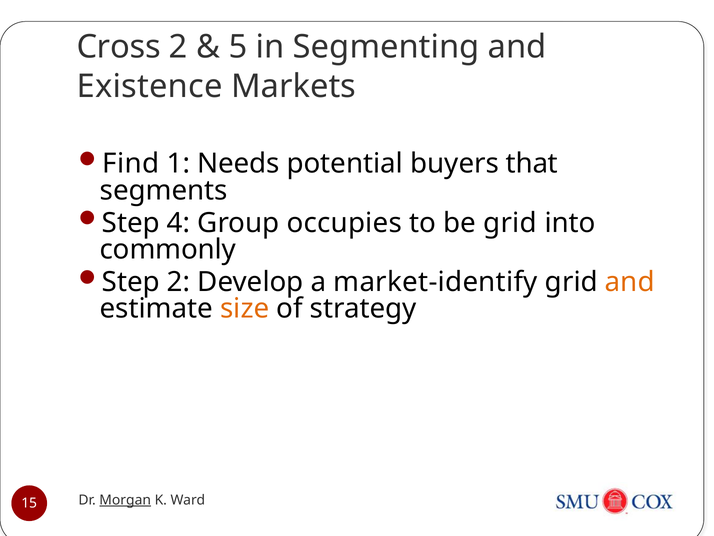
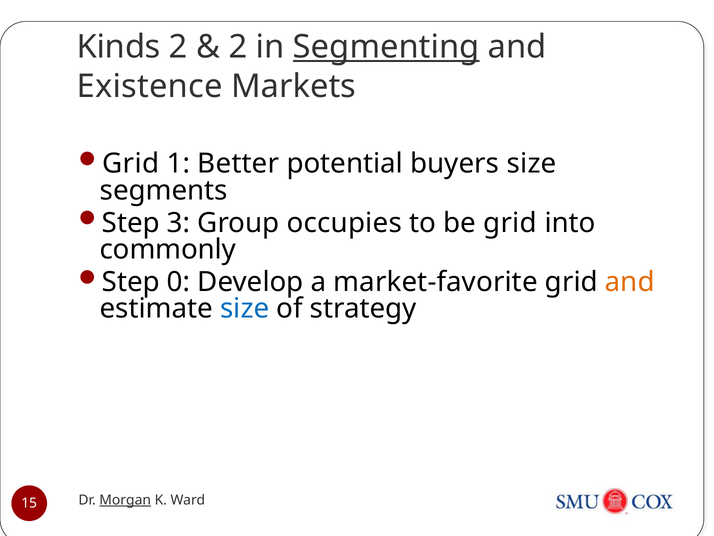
Cross: Cross -> Kinds
5 at (238, 47): 5 -> 2
Segmenting underline: none -> present
Find at (131, 164): Find -> Grid
Needs: Needs -> Better
buyers that: that -> size
4: 4 -> 3
Step 2: 2 -> 0
market-identify: market-identify -> market-favorite
size at (245, 308) colour: orange -> blue
